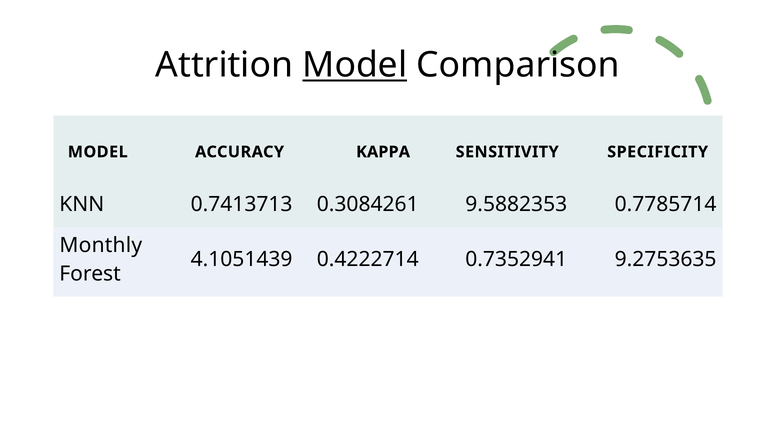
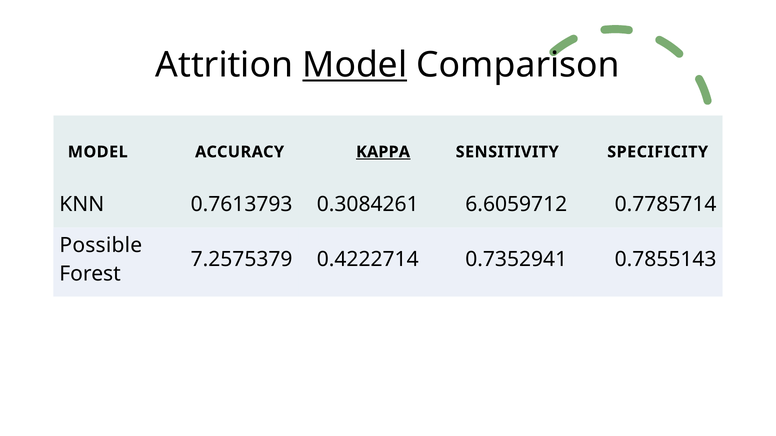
KAPPA underline: none -> present
0.7413713: 0.7413713 -> 0.7613793
9.5882353: 9.5882353 -> 6.6059712
Monthly: Monthly -> Possible
4.1051439: 4.1051439 -> 7.2575379
9.2753635: 9.2753635 -> 0.7855143
